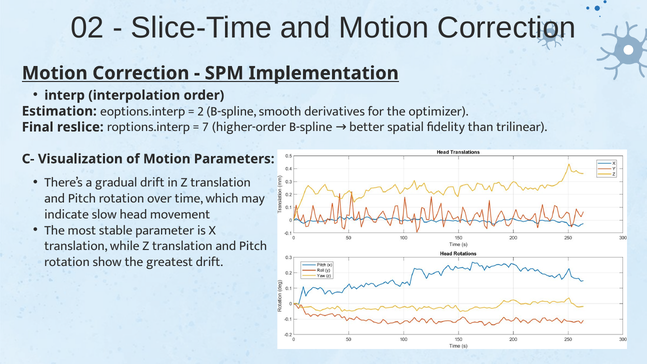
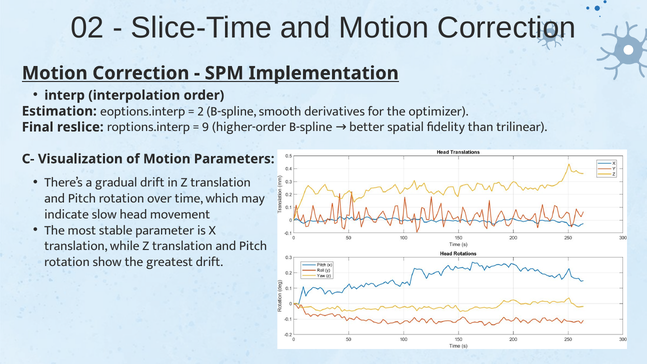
7: 7 -> 9
